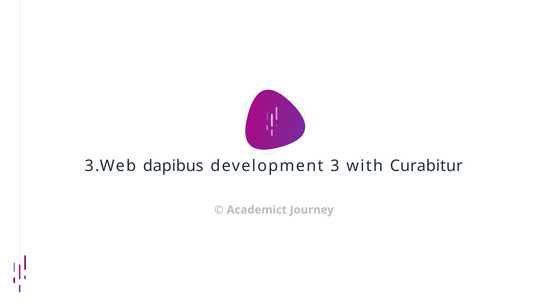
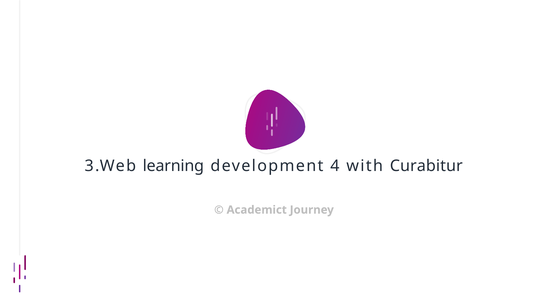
dapibus: dapibus -> learning
3: 3 -> 4
